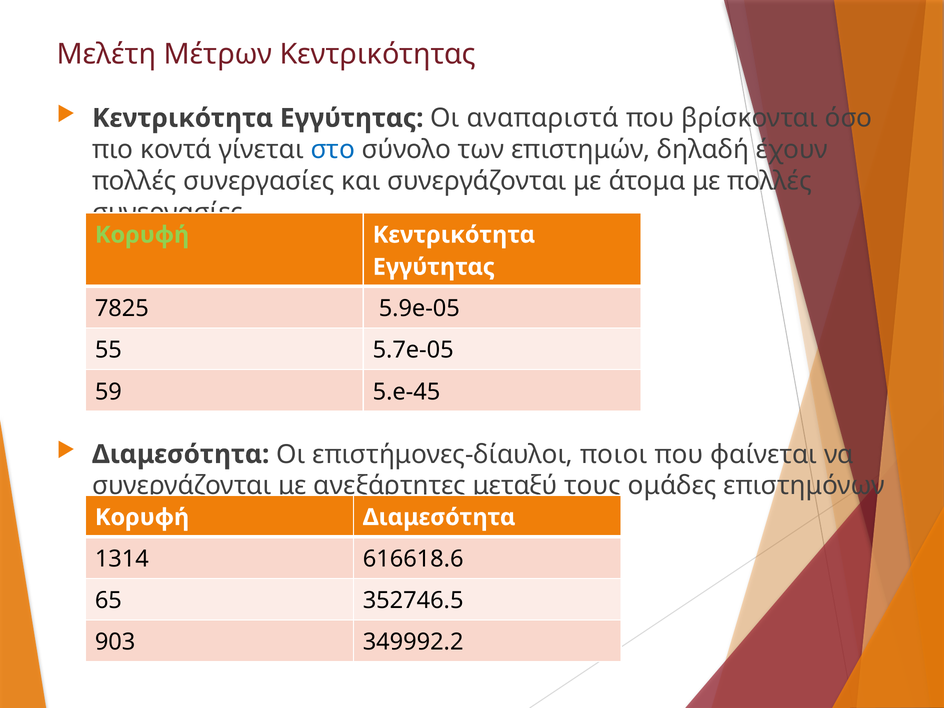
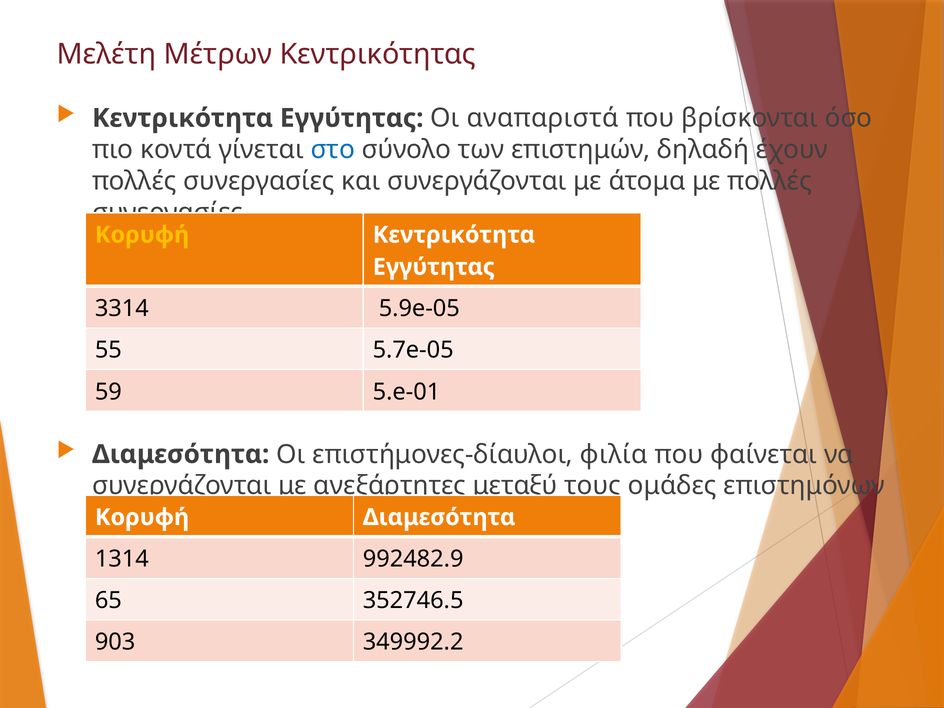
Κορυφή at (142, 235) colour: light green -> yellow
7825: 7825 -> 3314
5.e-45: 5.e-45 -> 5.e-01
ποιοι: ποιοι -> φιλία
616618.6: 616618.6 -> 992482.9
